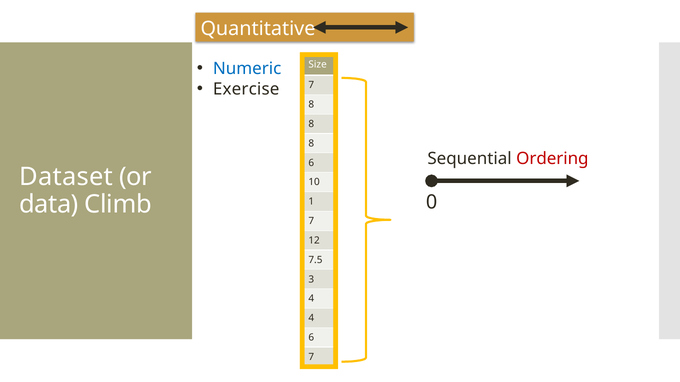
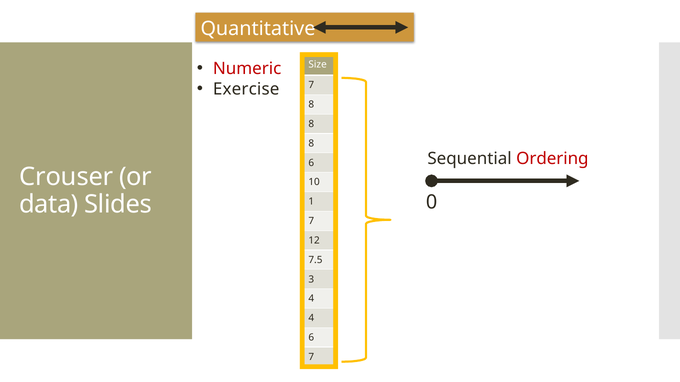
Numeric colour: blue -> red
Dataset: Dataset -> Crouser
Climb: Climb -> Slides
